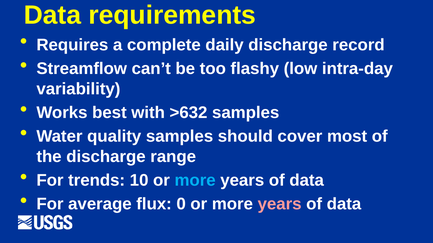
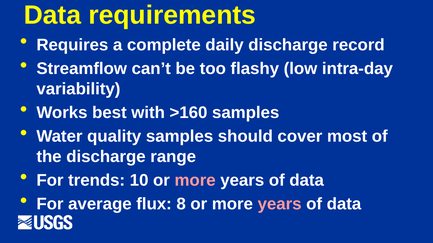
>632: >632 -> >160
more at (195, 181) colour: light blue -> pink
0: 0 -> 8
